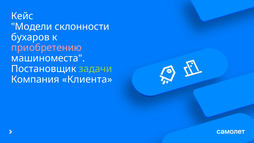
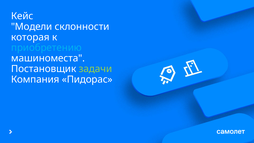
бухаров: бухаров -> которая
приобретению colour: pink -> light blue
Клиента: Клиента -> Пидорас
